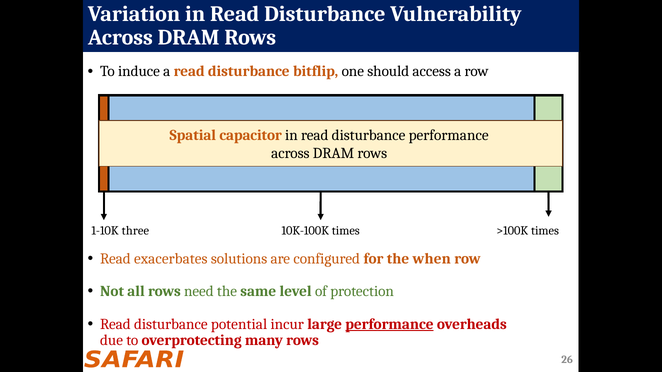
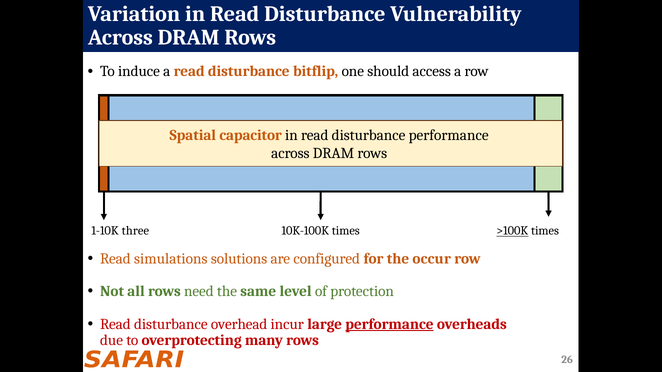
>100K underline: none -> present
exacerbates: exacerbates -> simulations
when: when -> occur
potential: potential -> overhead
